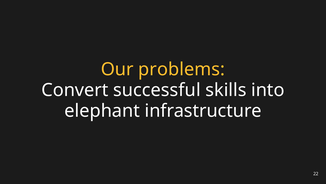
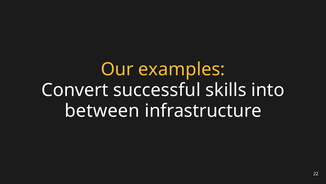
problems: problems -> examples
elephant: elephant -> between
